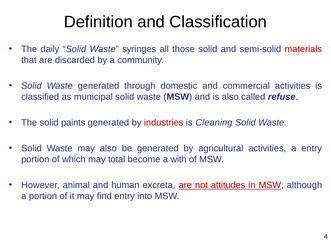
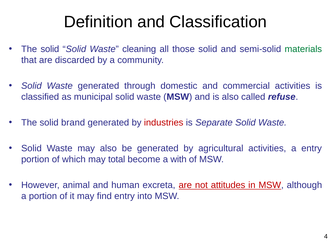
daily at (50, 49): daily -> solid
syringes: syringes -> cleaning
materials colour: red -> green
paints: paints -> brand
Cleaning: Cleaning -> Separate
